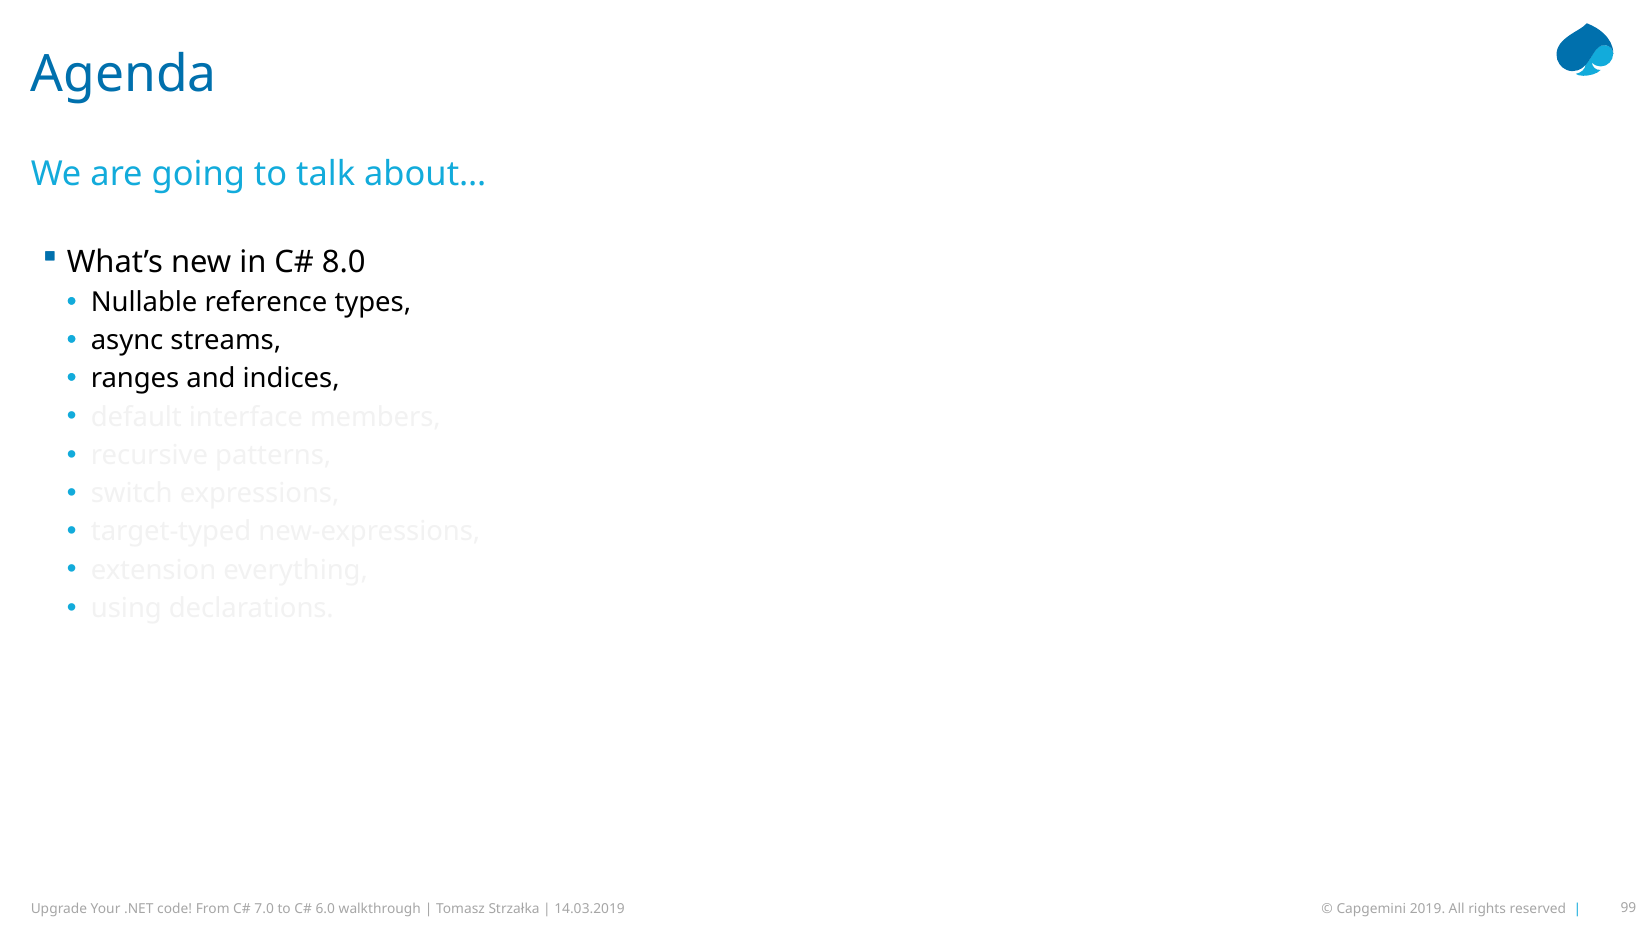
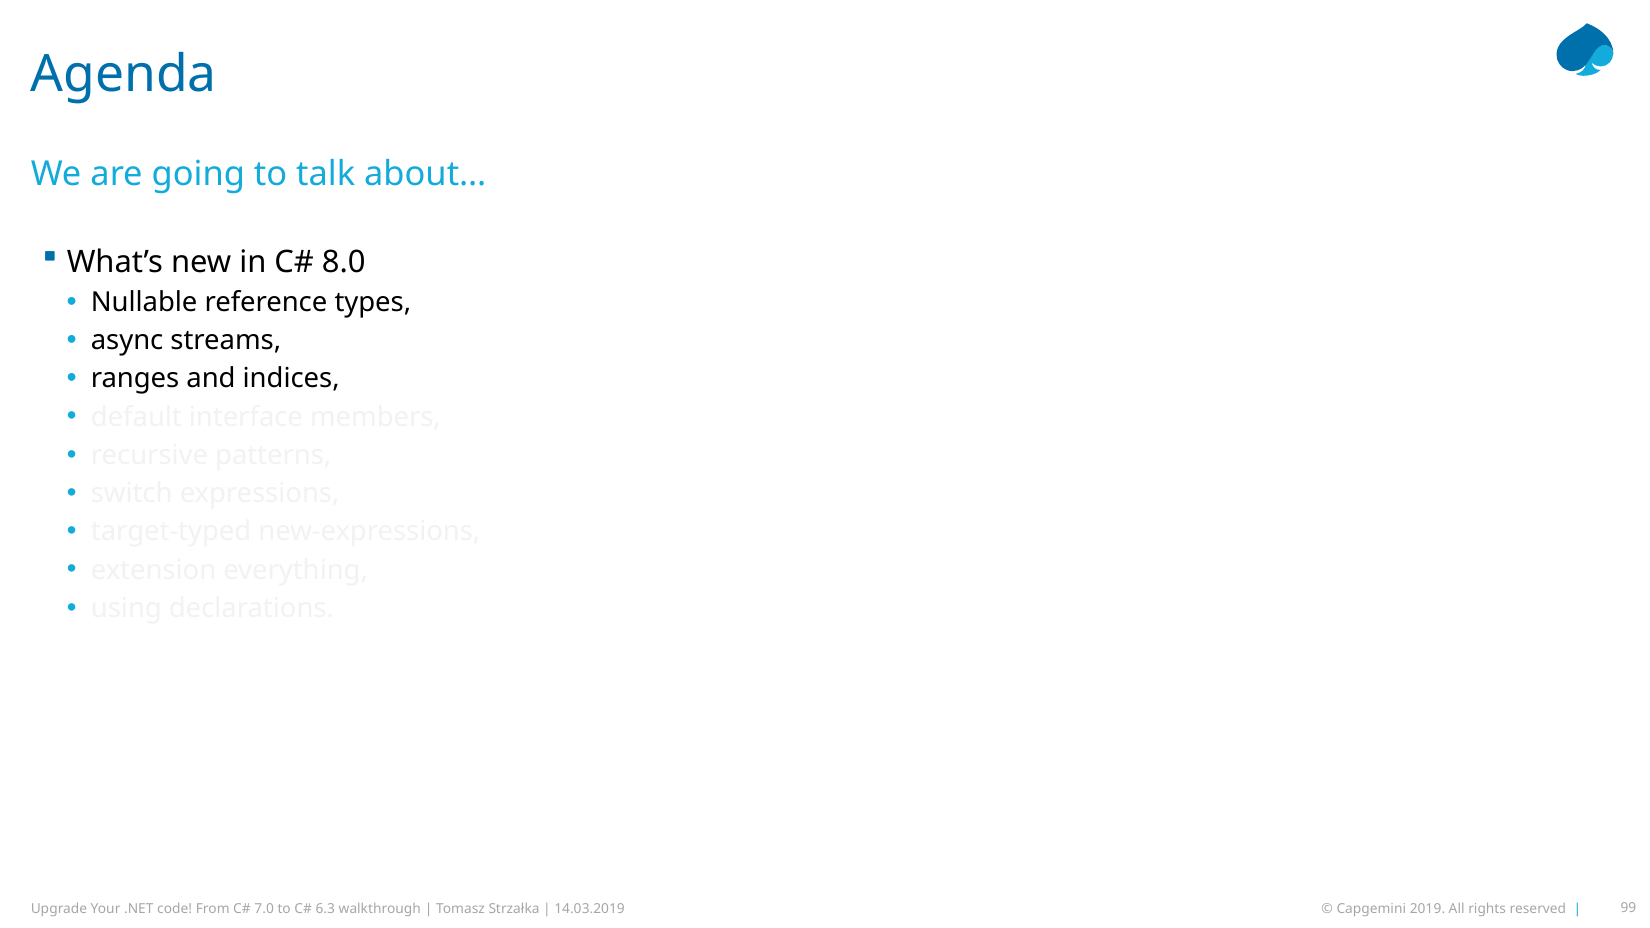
6.0: 6.0 -> 6.3
